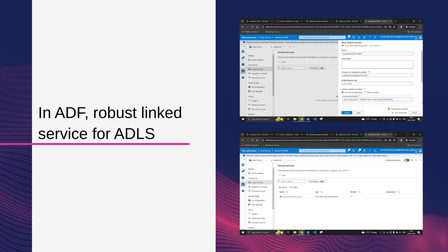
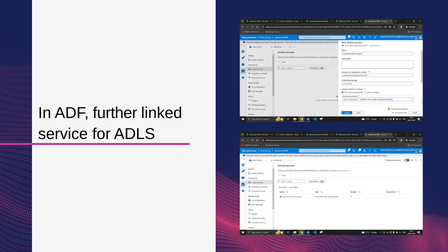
robust: robust -> further
